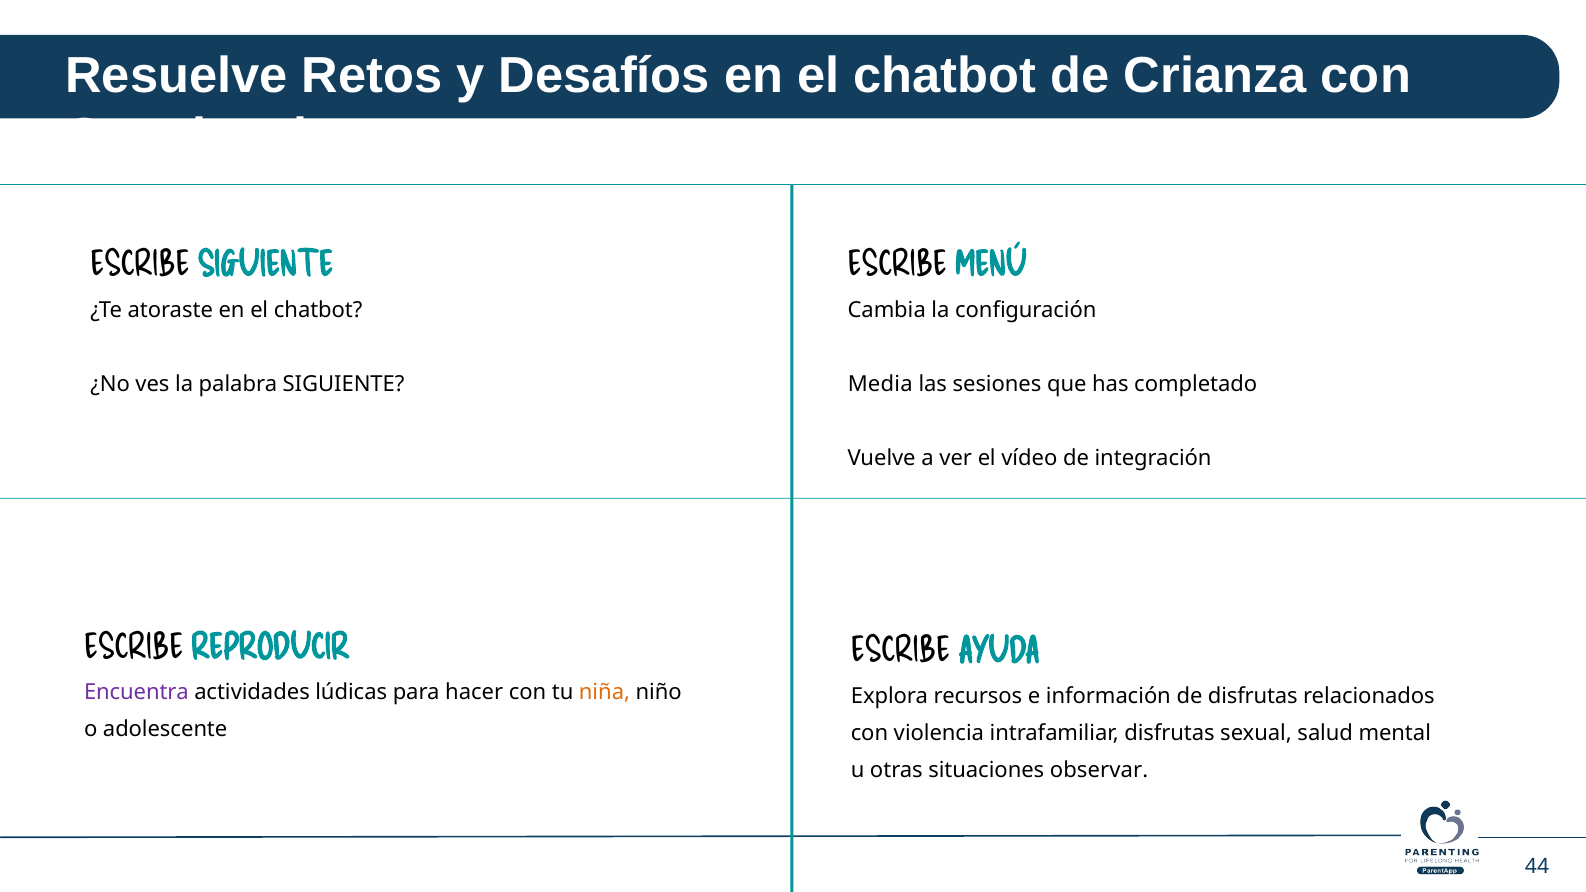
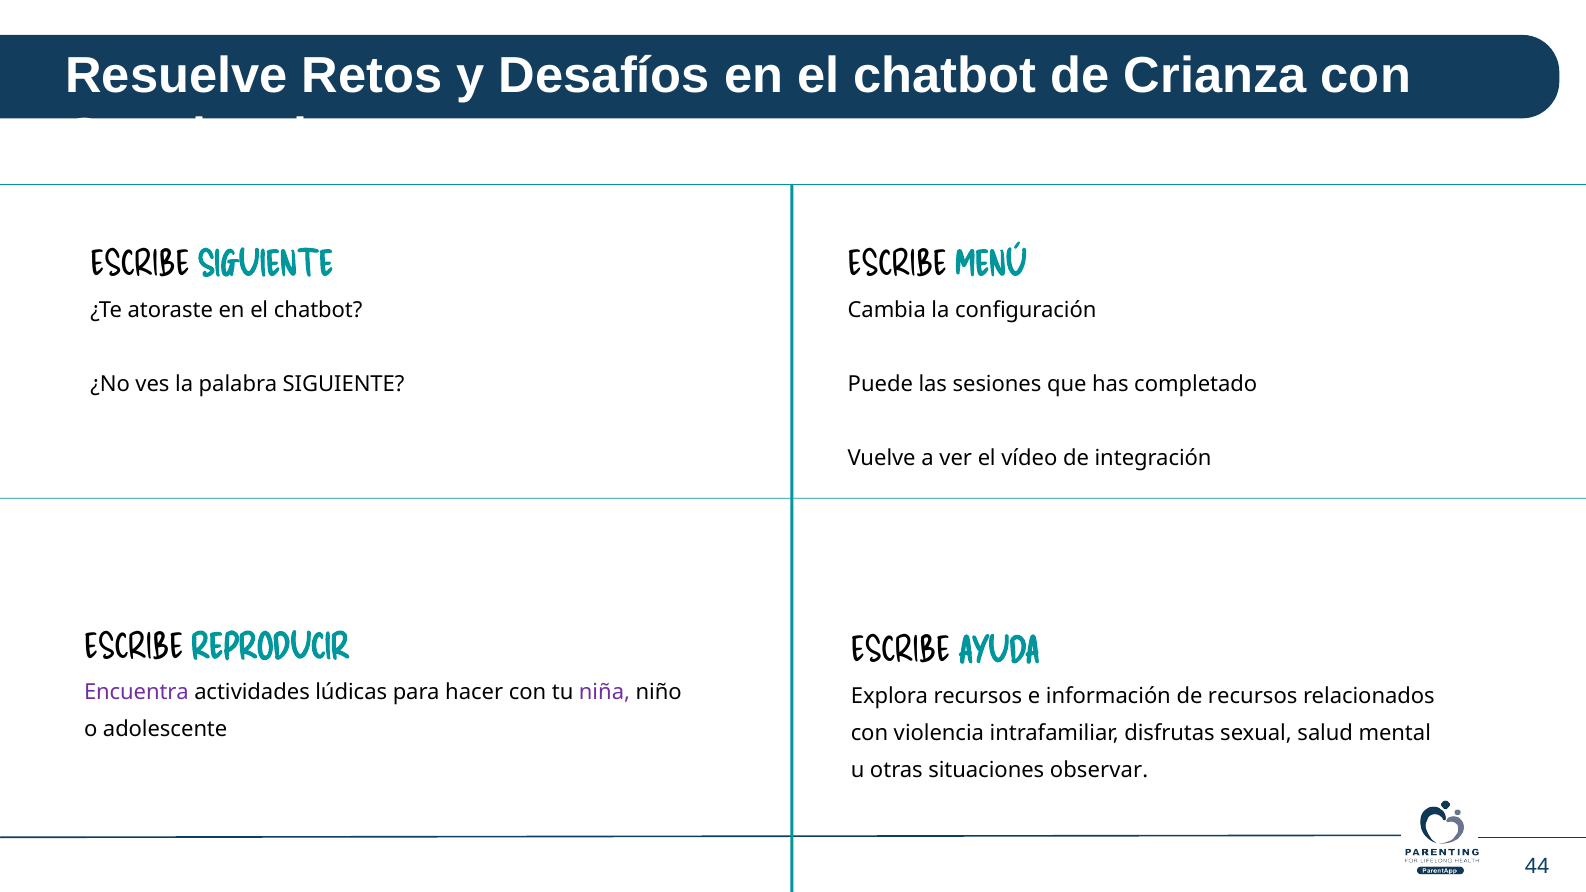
Media: Media -> Puede
niña colour: orange -> purple
de disfrutas: disfrutas -> recursos
